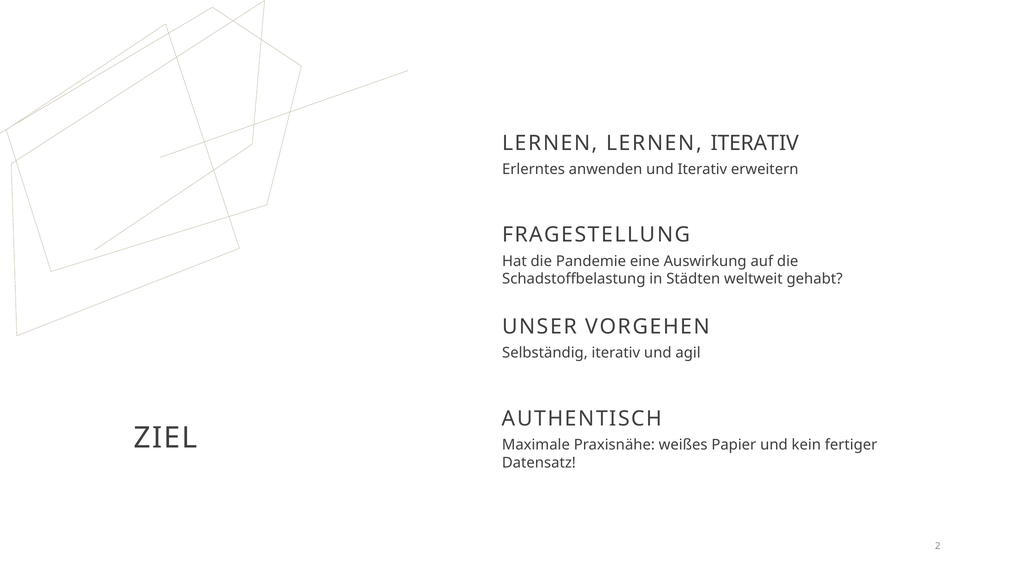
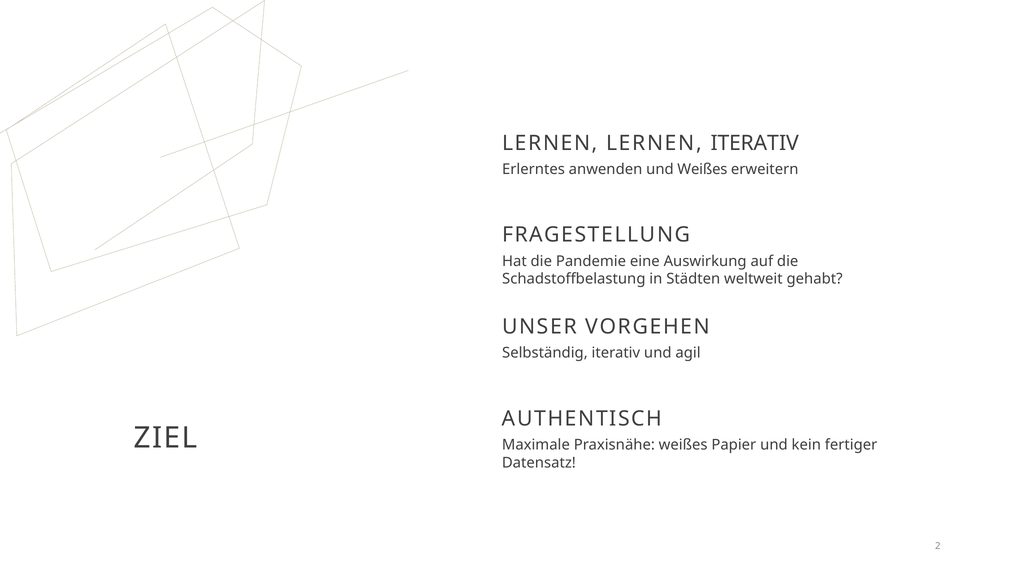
und Iterativ: Iterativ -> Weißes
